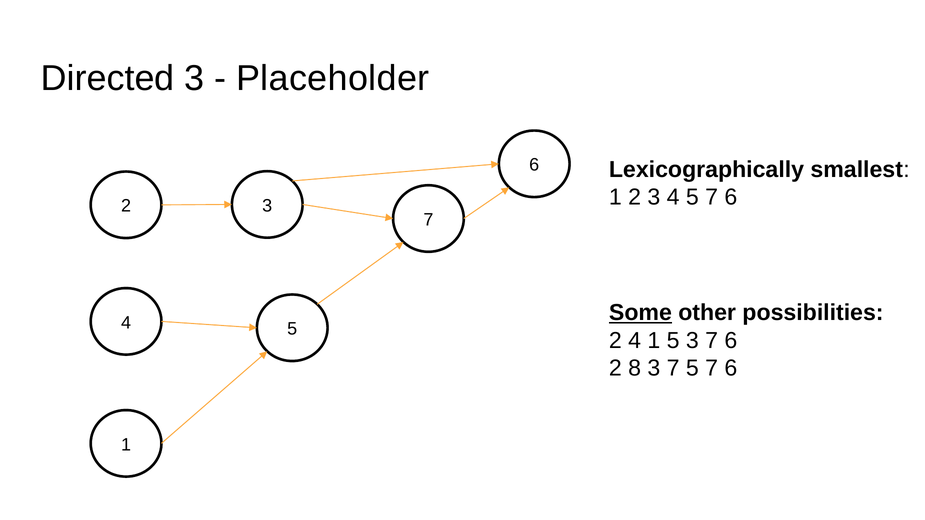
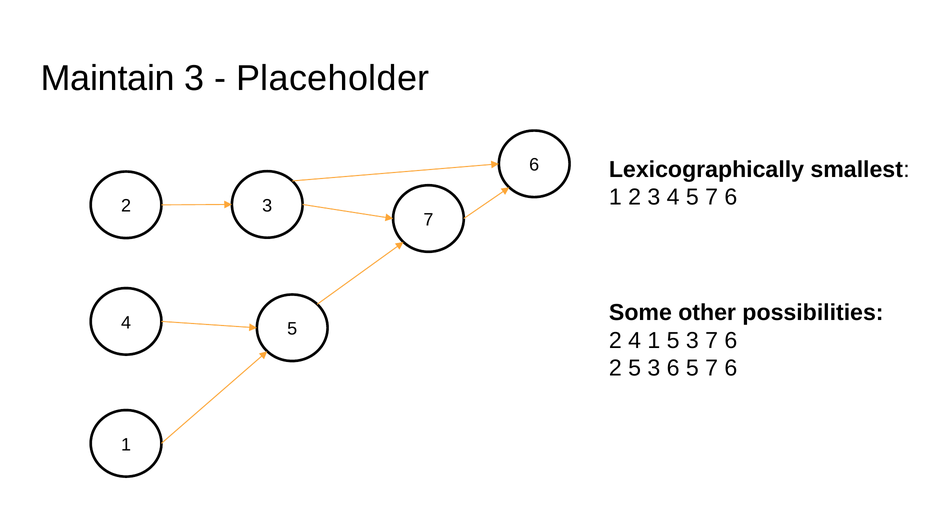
Directed: Directed -> Maintain
Some underline: present -> none
8 at (635, 369): 8 -> 5
7 at (673, 369): 7 -> 6
